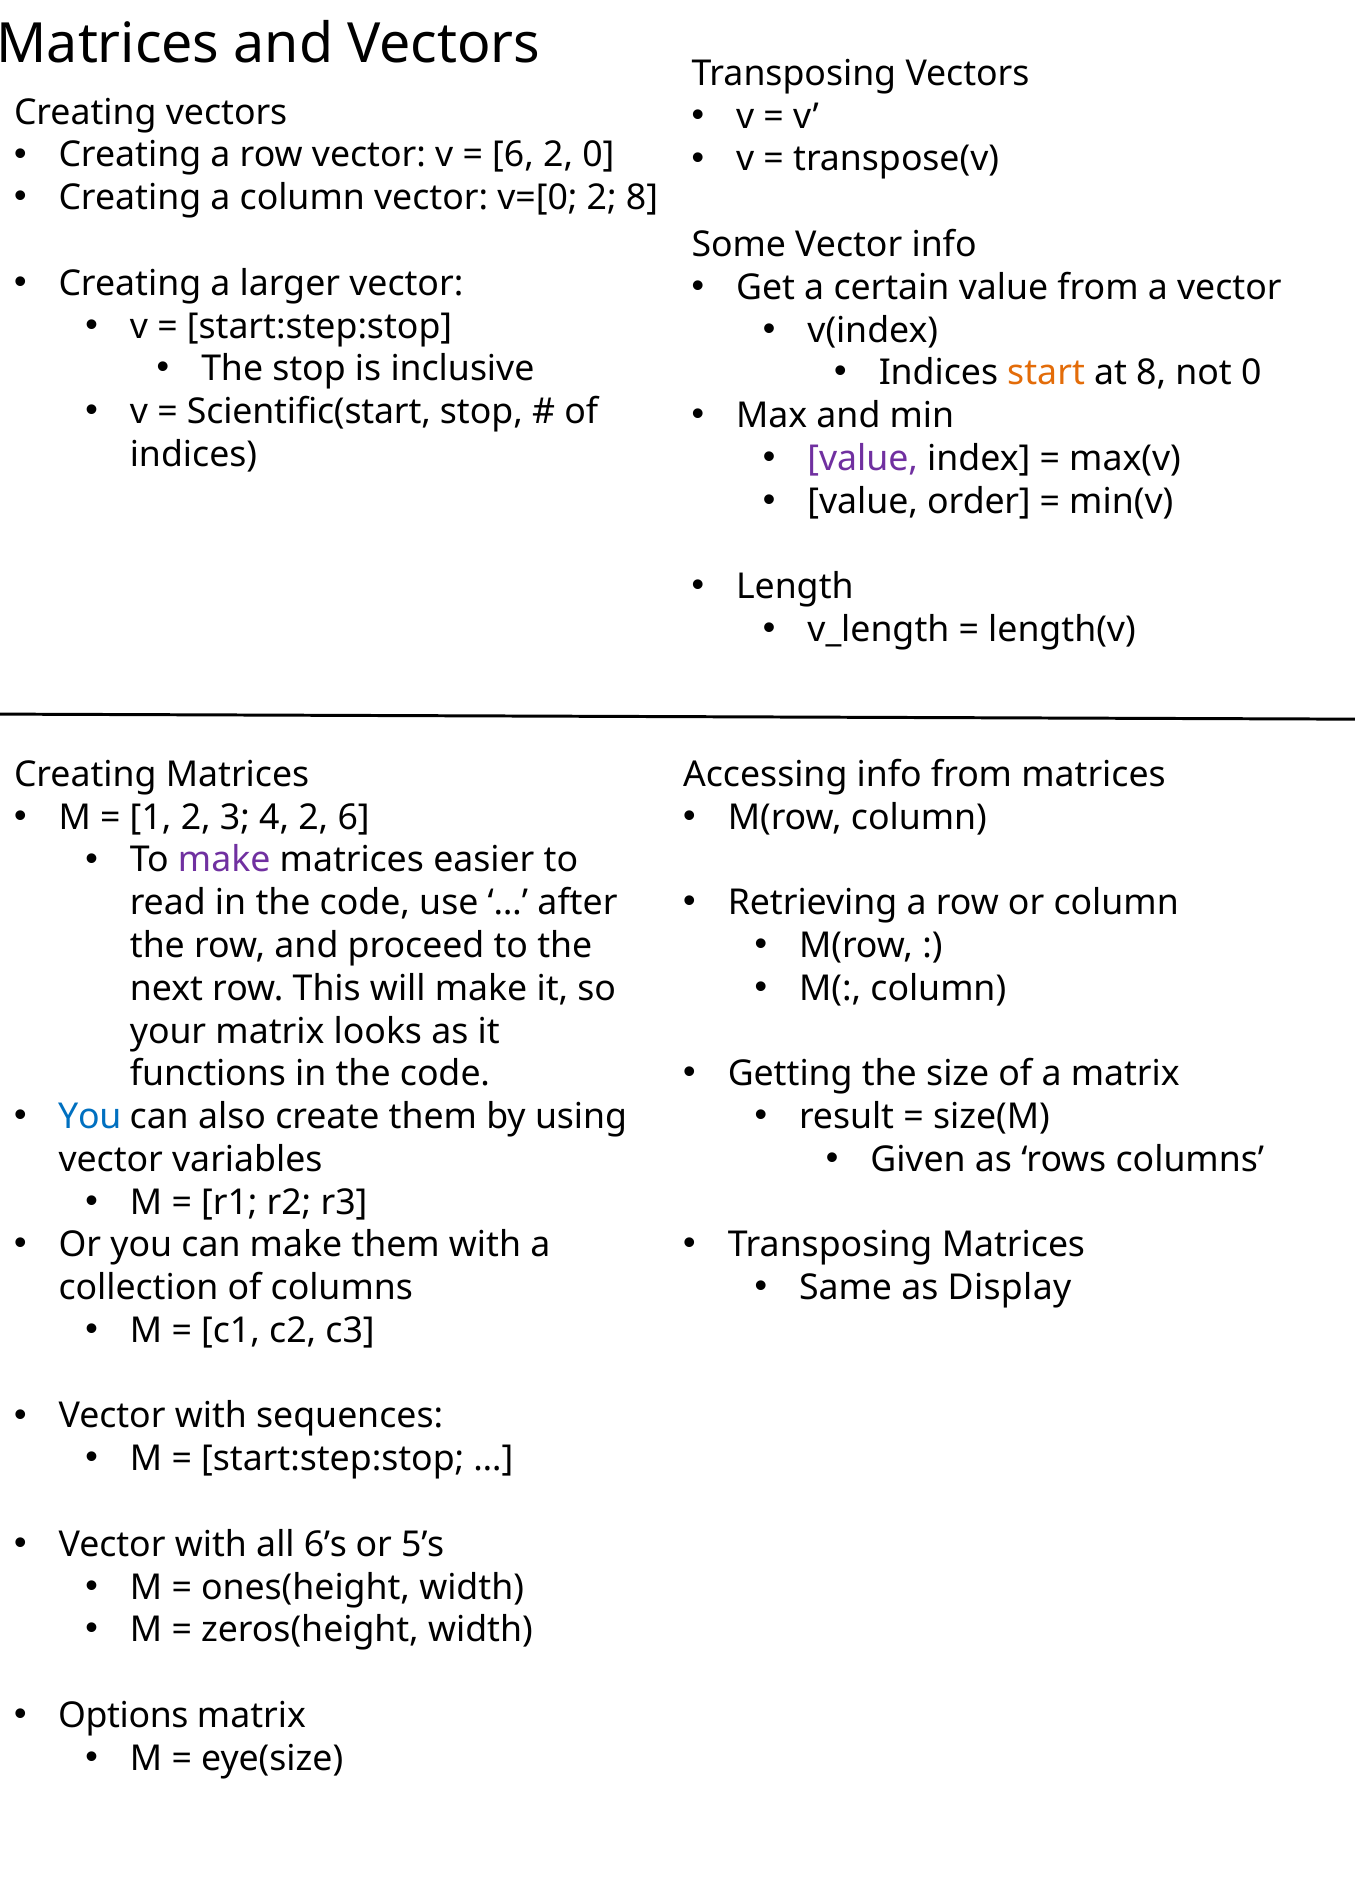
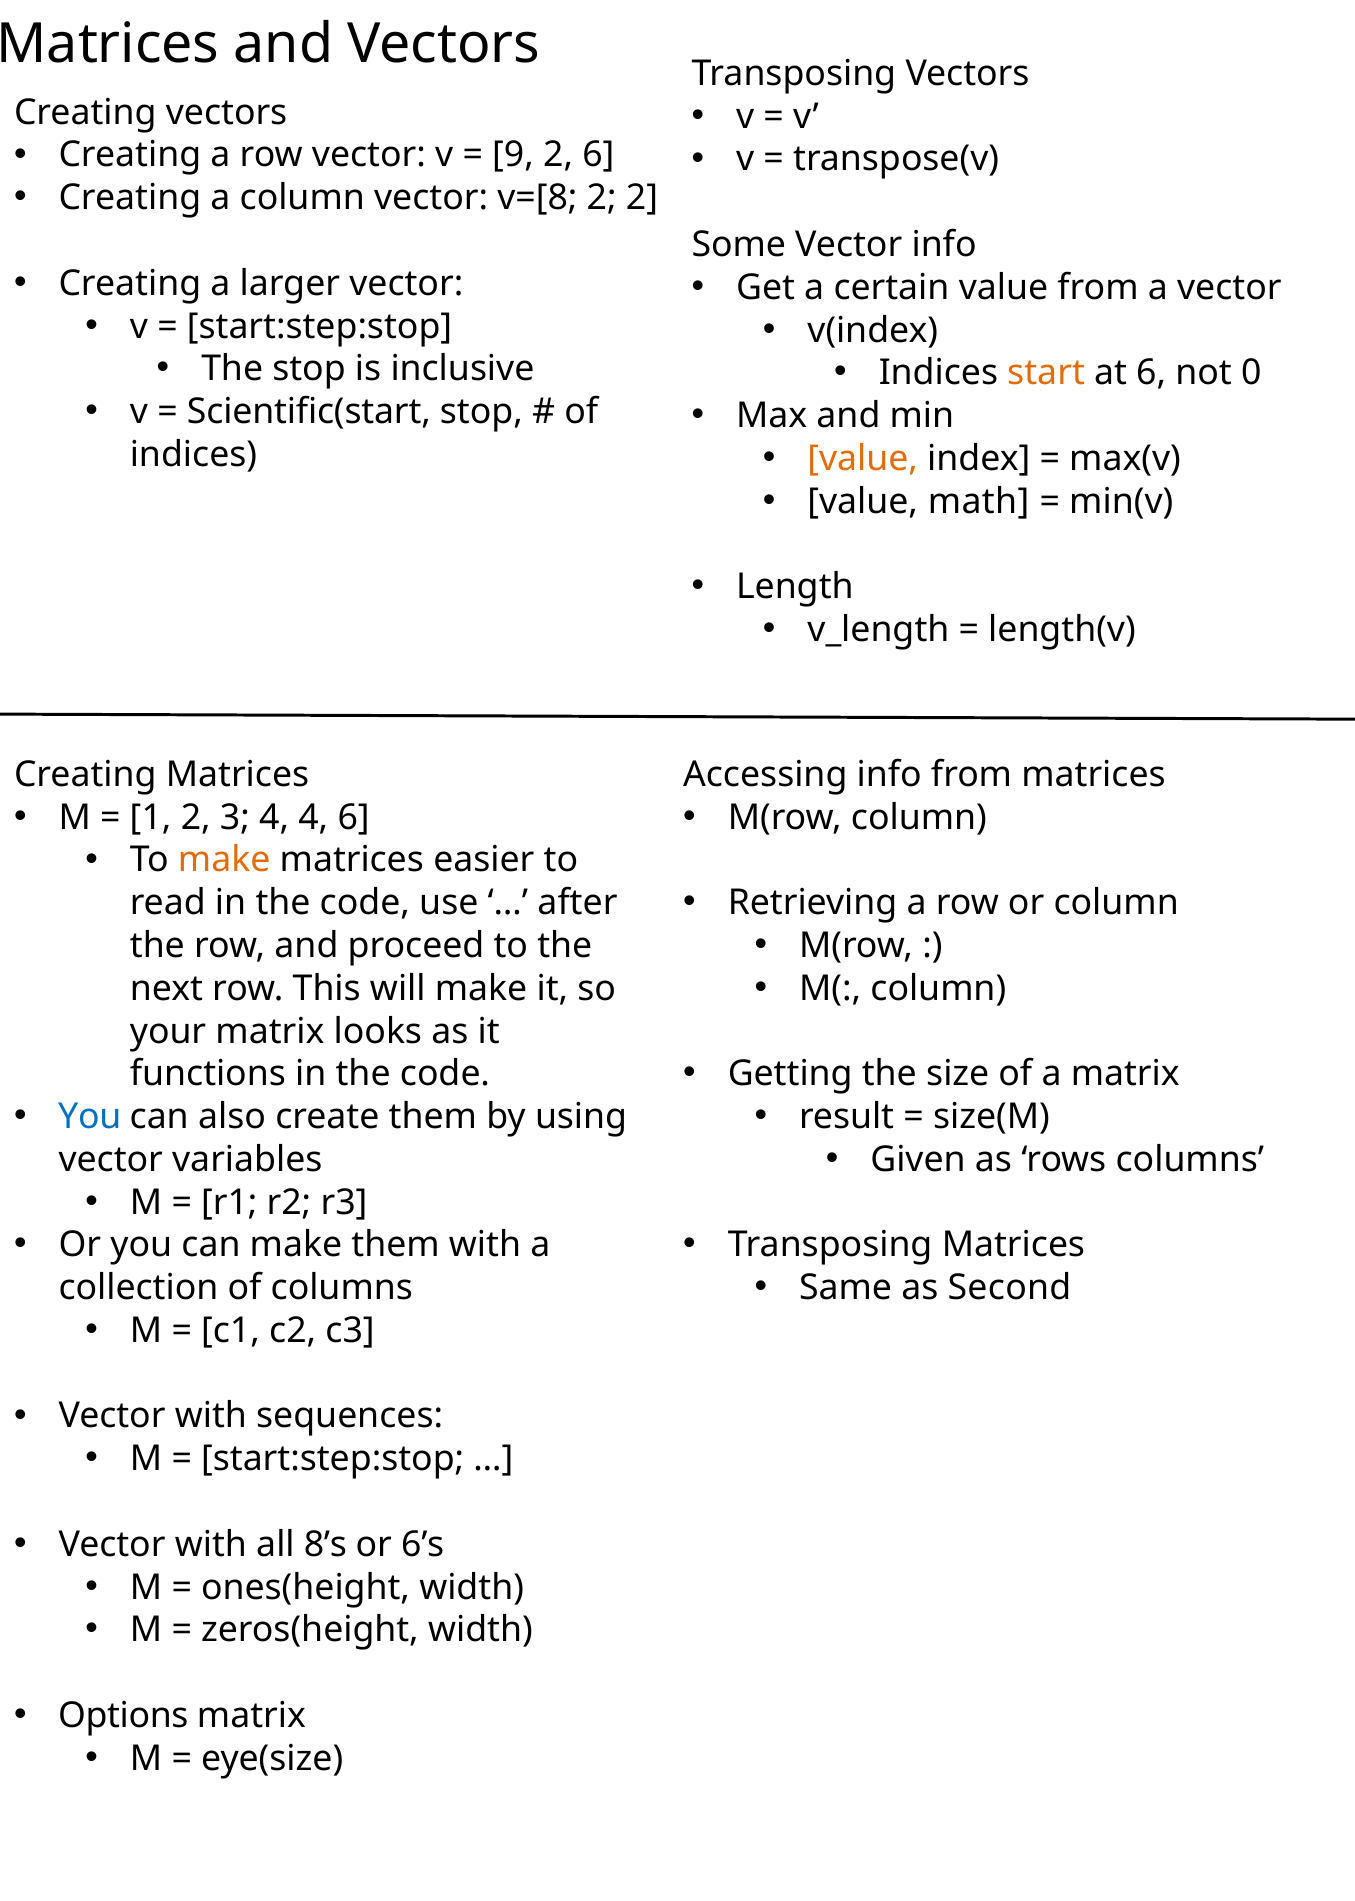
6 at (513, 155): 6 -> 9
2 0: 0 -> 6
v=[0: v=[0 -> v=[8
2 8: 8 -> 2
at 8: 8 -> 6
value at (863, 459) colour: purple -> orange
order: order -> math
4 2: 2 -> 4
make at (224, 861) colour: purple -> orange
Display: Display -> Second
6’s: 6’s -> 8’s
5’s: 5’s -> 6’s
